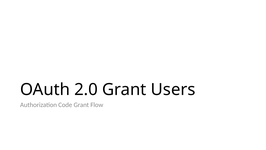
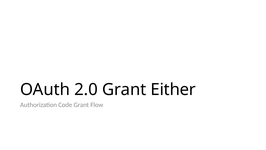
Users: Users -> Either
